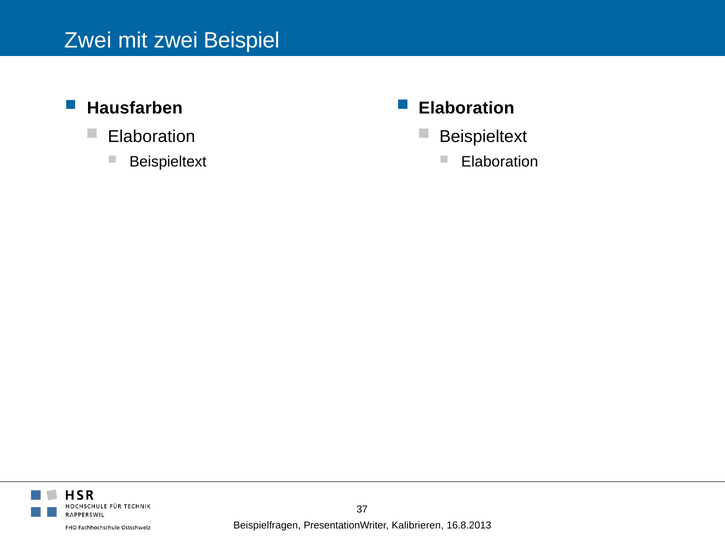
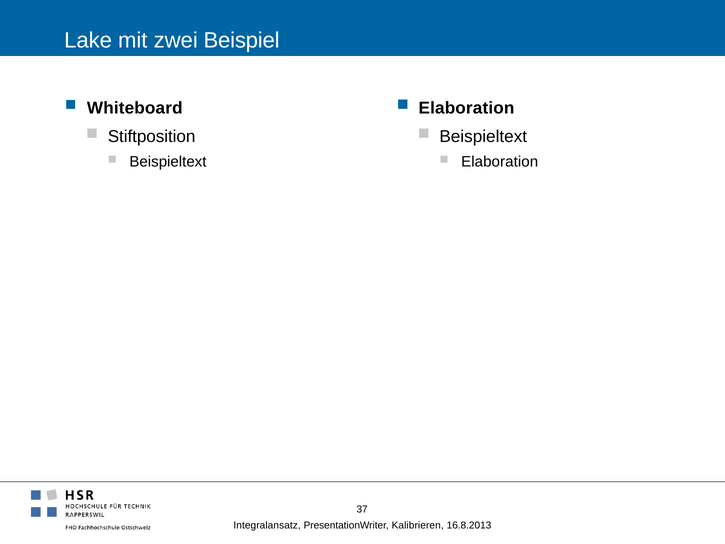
Zwei at (88, 41): Zwei -> Lake
Hausfarben: Hausfarben -> Whiteboard
Elaboration at (152, 136): Elaboration -> Stiftposition
Beispielfragen: Beispielfragen -> Integralansatz
